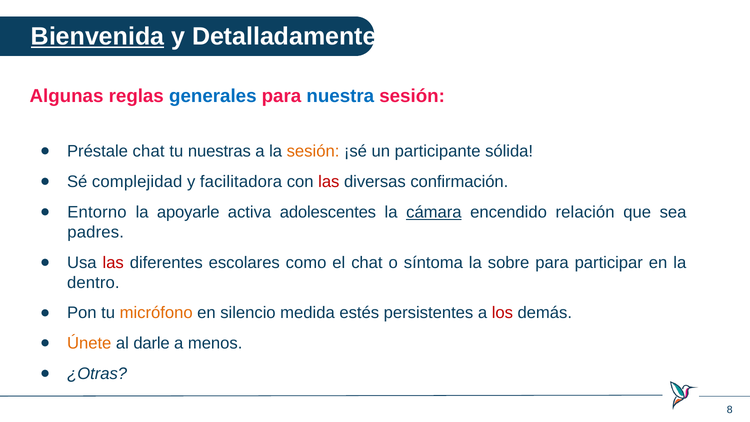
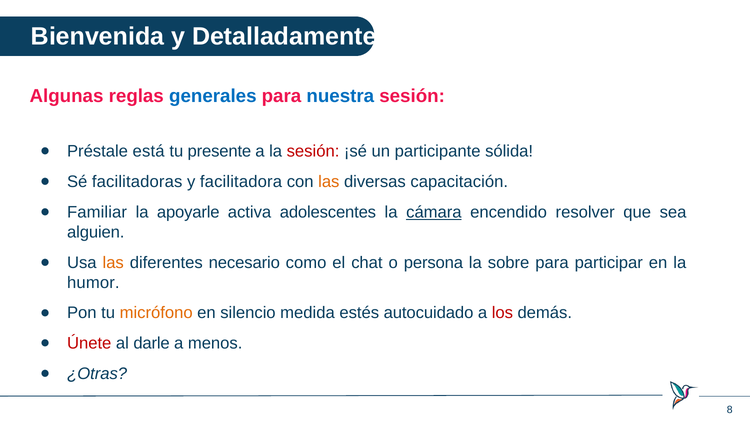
Bienvenida underline: present -> none
Préstale chat: chat -> está
nuestras: nuestras -> presente
sesión at (313, 151) colour: orange -> red
complejidad: complejidad -> facilitadoras
las at (329, 182) colour: red -> orange
confirmación: confirmación -> capacitación
Entorno: Entorno -> Familiar
relación: relación -> resolver
padres: padres -> alguien
las at (113, 262) colour: red -> orange
escolares: escolares -> necesario
síntoma: síntoma -> persona
dentro: dentro -> humor
persistentes: persistentes -> autocuidado
Únete colour: orange -> red
